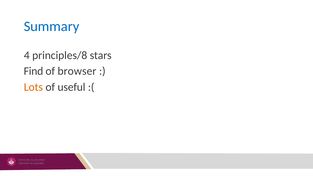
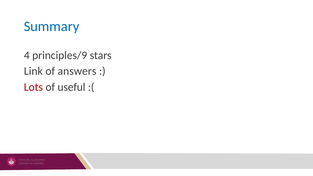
principles/8: principles/8 -> principles/9
Find: Find -> Link
browser: browser -> answers
Lots colour: orange -> red
